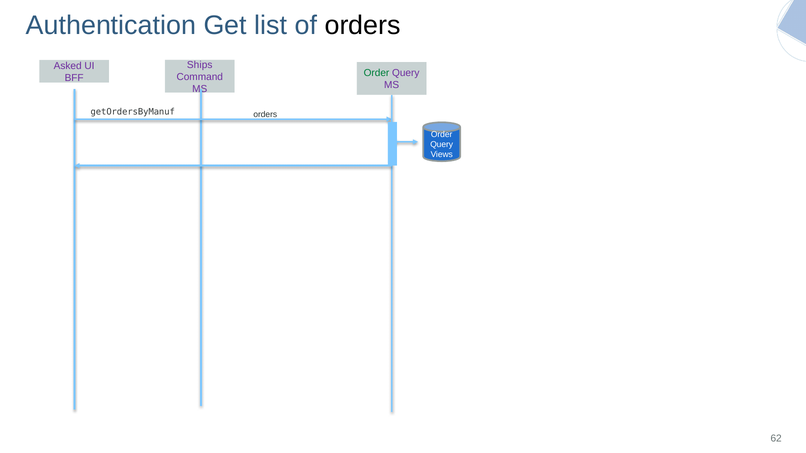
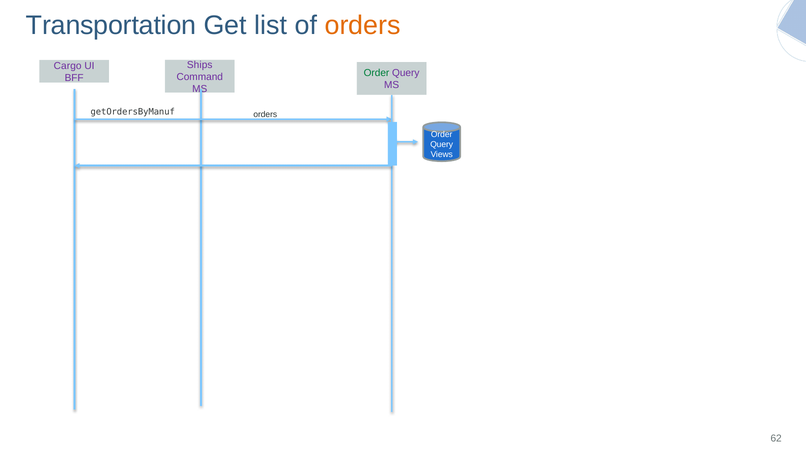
Authentication: Authentication -> Transportation
orders at (363, 25) colour: black -> orange
Asked: Asked -> Cargo
